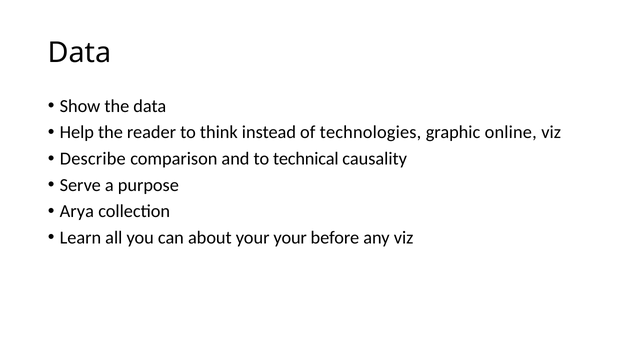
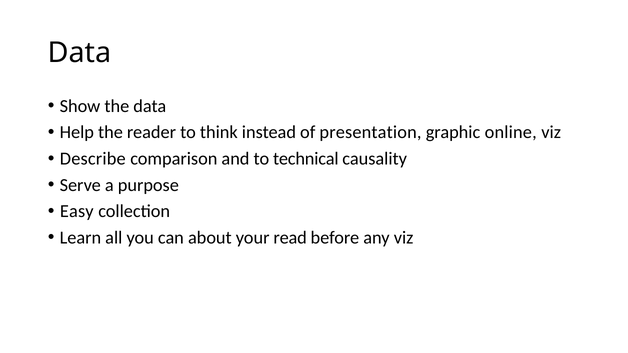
technologies: technologies -> presentation
Arya: Arya -> Easy
your your: your -> read
